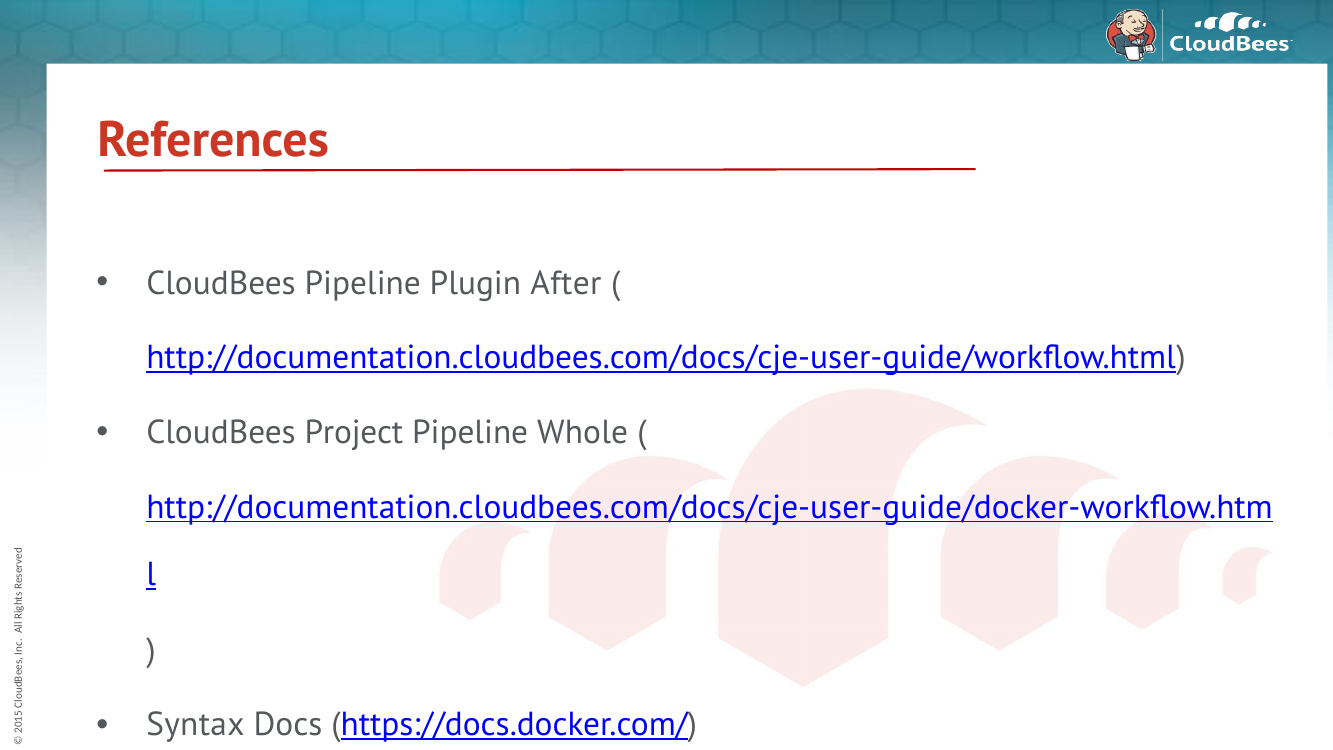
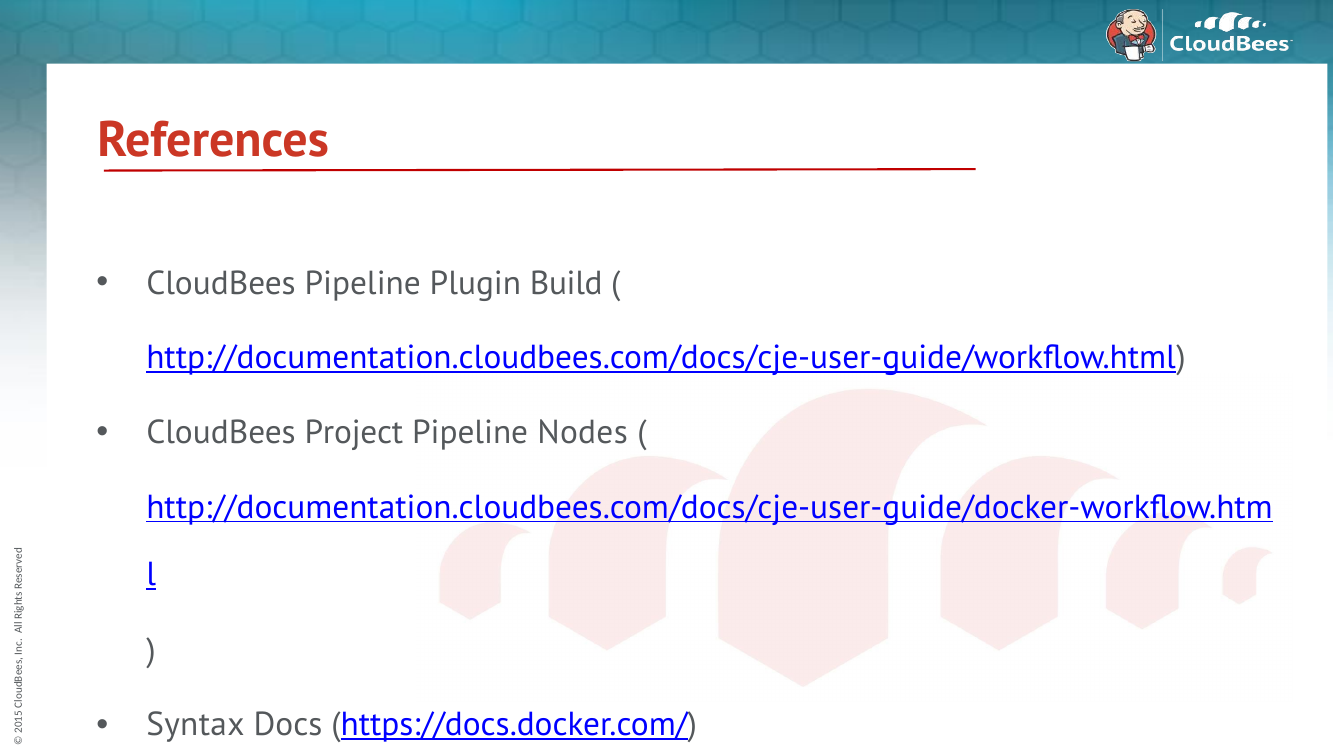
After: After -> Build
Whole: Whole -> Nodes
